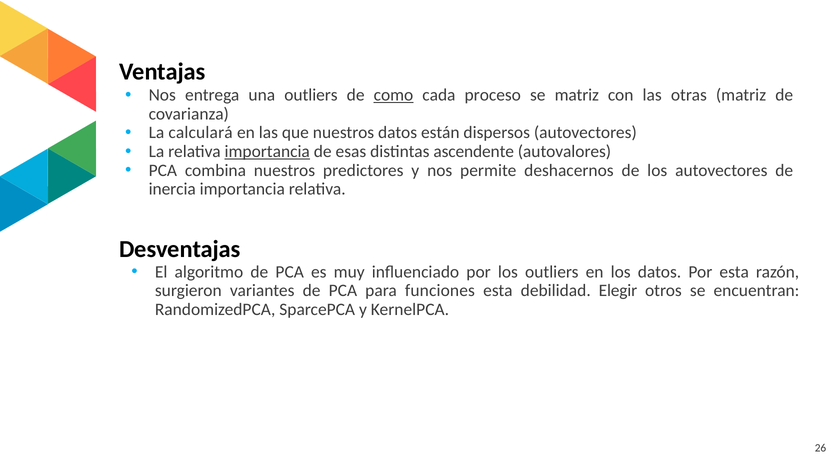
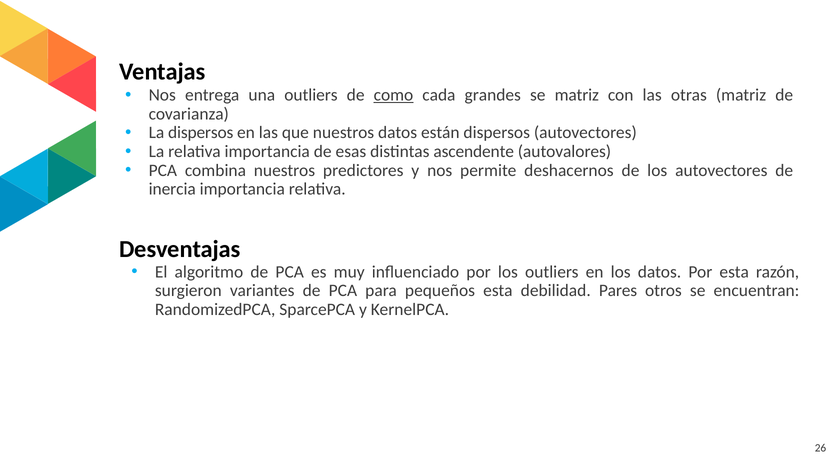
proceso: proceso -> grandes
La calculará: calculará -> dispersos
importancia at (267, 152) underline: present -> none
funciones: funciones -> pequeños
Elegir: Elegir -> Pares
